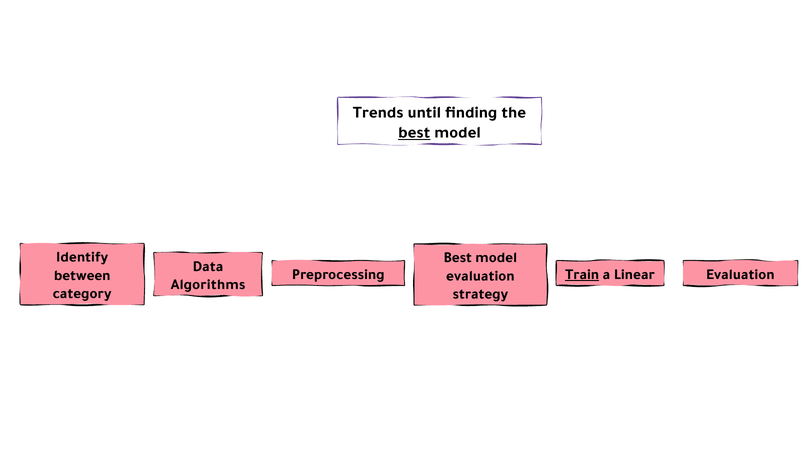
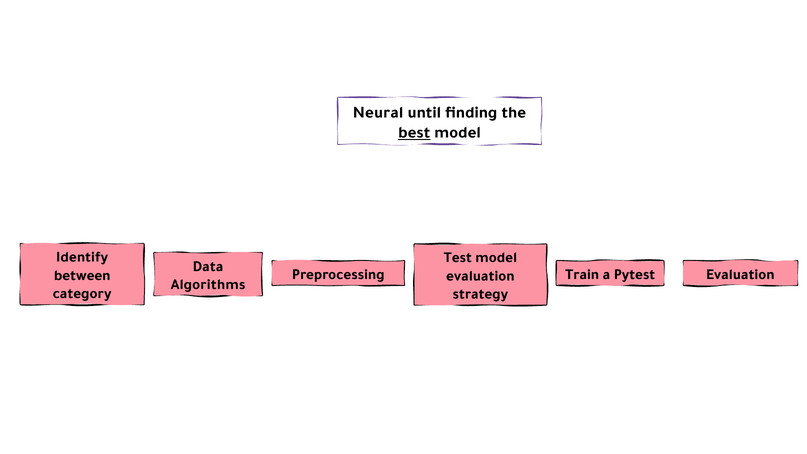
Trends: Trends -> Neural
Best at (458, 257): Best -> Test
Train underline: present -> none
Linear: Linear -> Pytest
